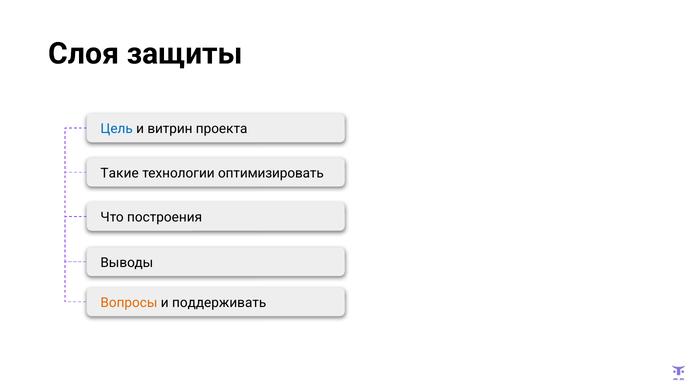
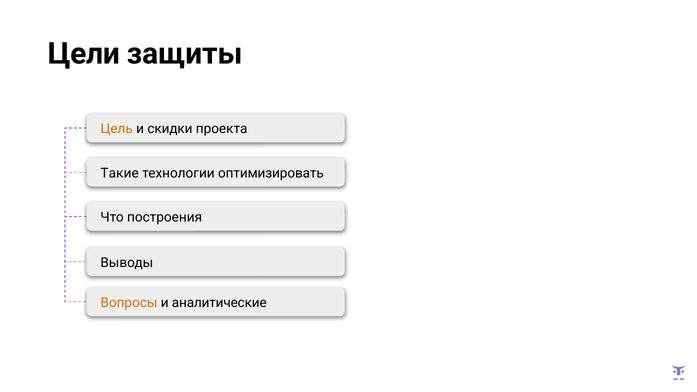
Слоя: Слоя -> Цели
Цель colour: blue -> orange
витрин: витрин -> скидки
поддерживать: поддерживать -> аналитические
